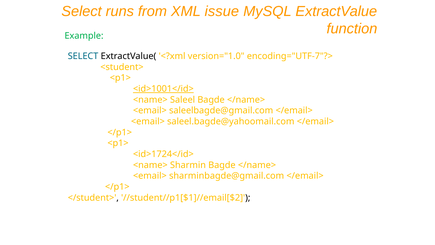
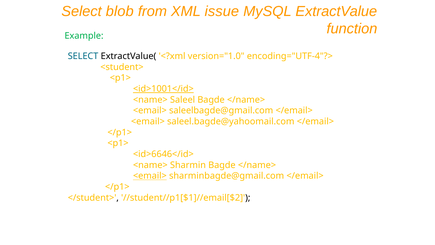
runs: runs -> blob
encoding="UTF-7"?>: encoding="UTF-7"?> -> encoding="UTF-4"?>
<id>1724</id>: <id>1724</id> -> <id>6646</id>
<email> at (150, 176) underline: none -> present
